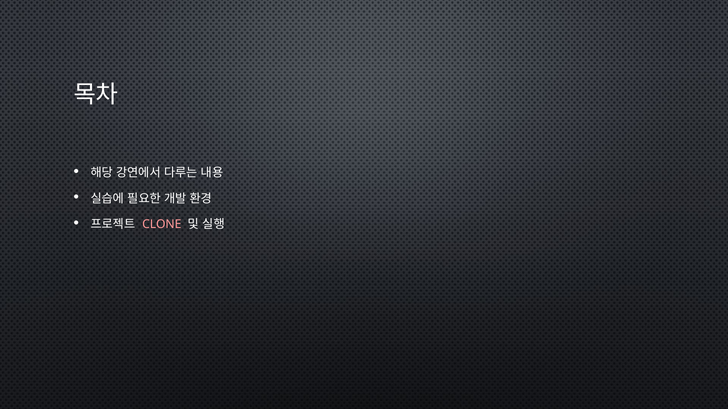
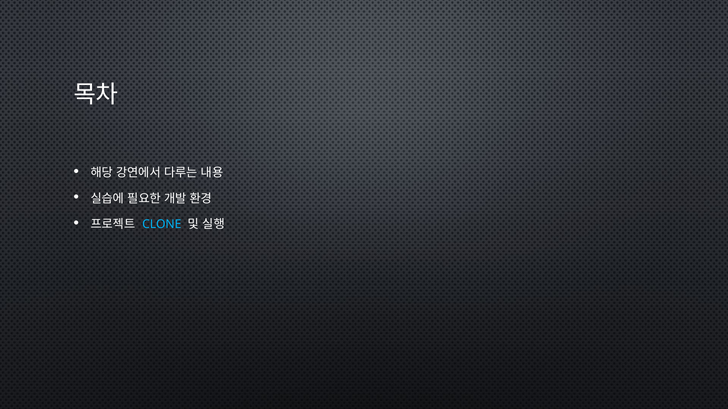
CLONE colour: pink -> light blue
